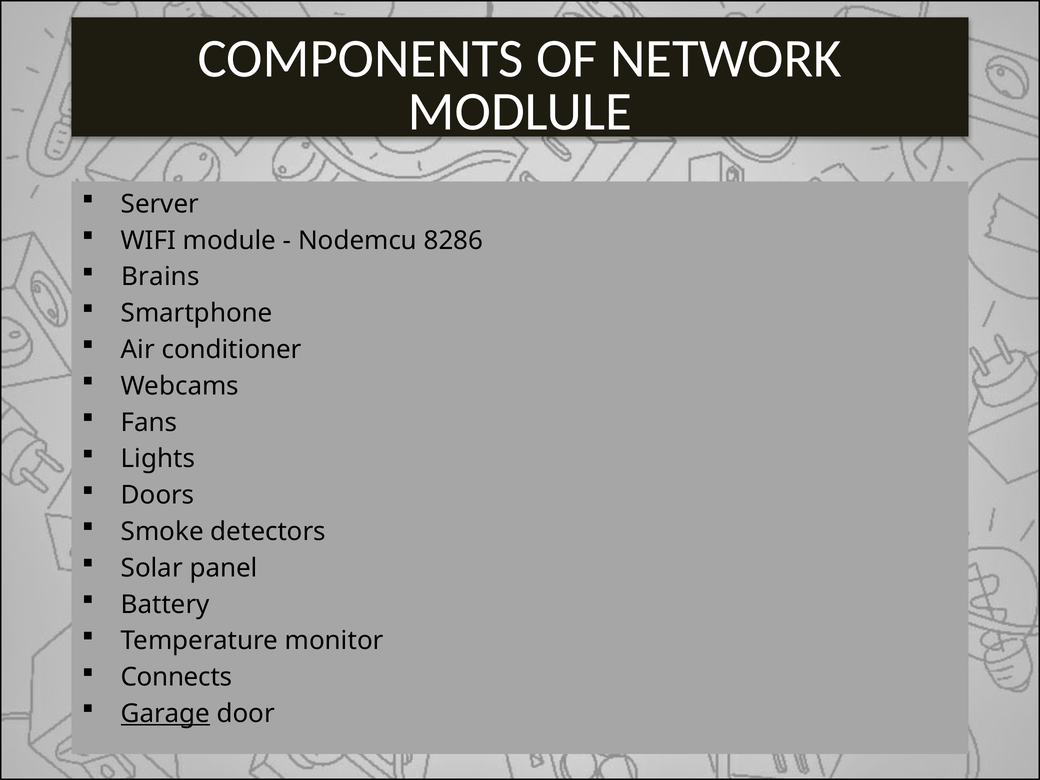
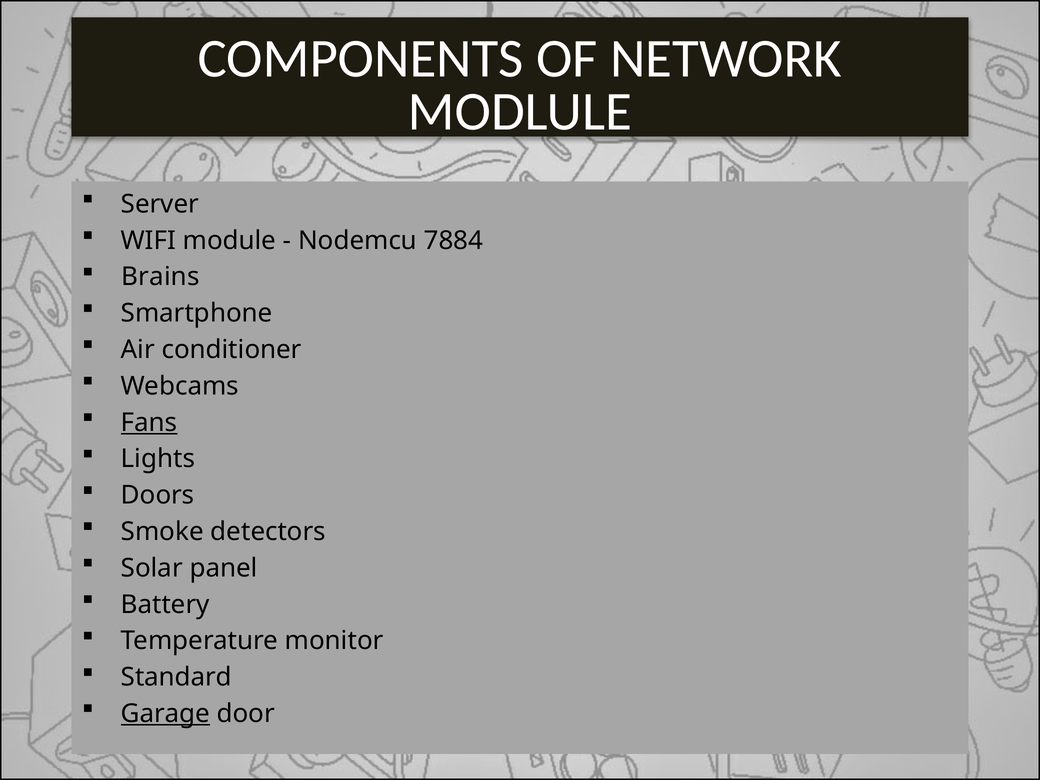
8286: 8286 -> 7884
Fans underline: none -> present
Connects: Connects -> Standard
